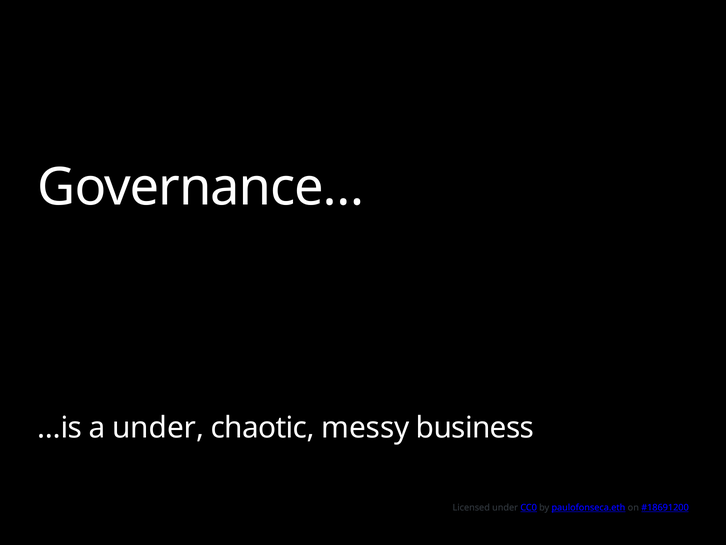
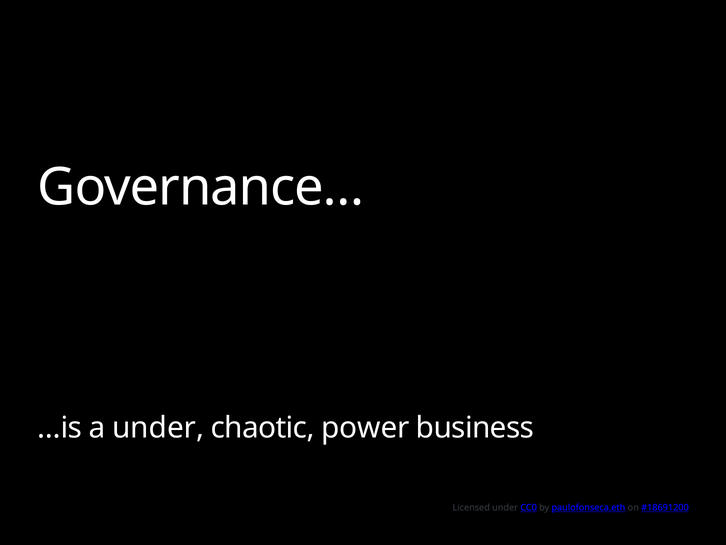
messy: messy -> power
